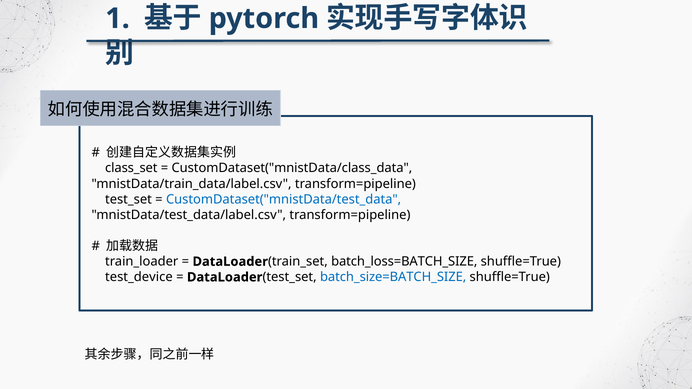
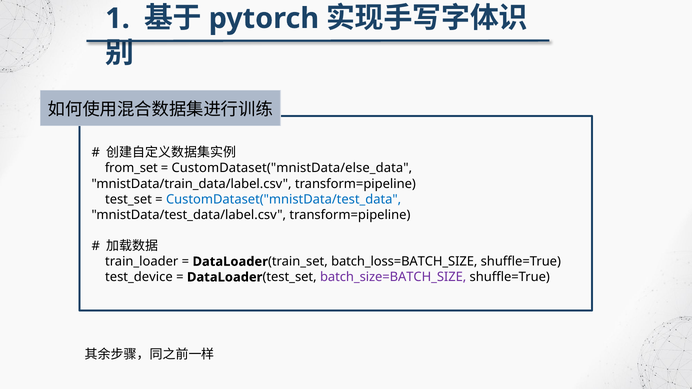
class_set: class_set -> from_set
CustomDataset("mnistData/class_data: CustomDataset("mnistData/class_data -> CustomDataset("mnistData/else_data
batch_size=BATCH_SIZE colour: blue -> purple
